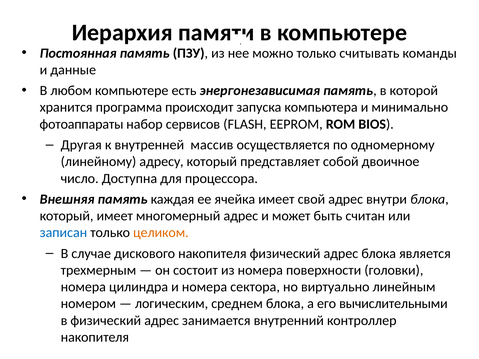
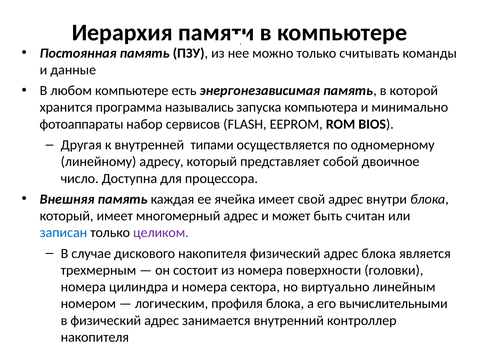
происходит: происходит -> назывались
массив: массив -> типами
целиком colour: orange -> purple
среднем: среднем -> профиля
